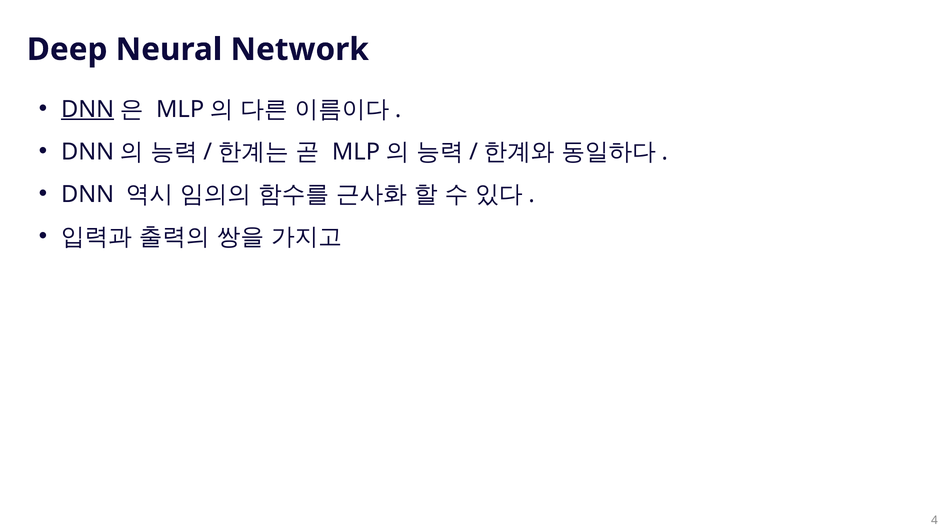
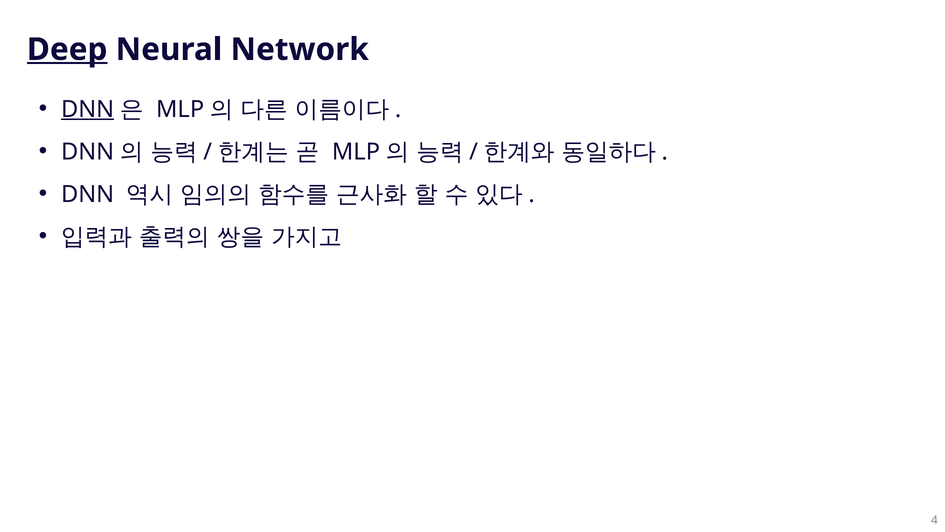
Deep underline: none -> present
